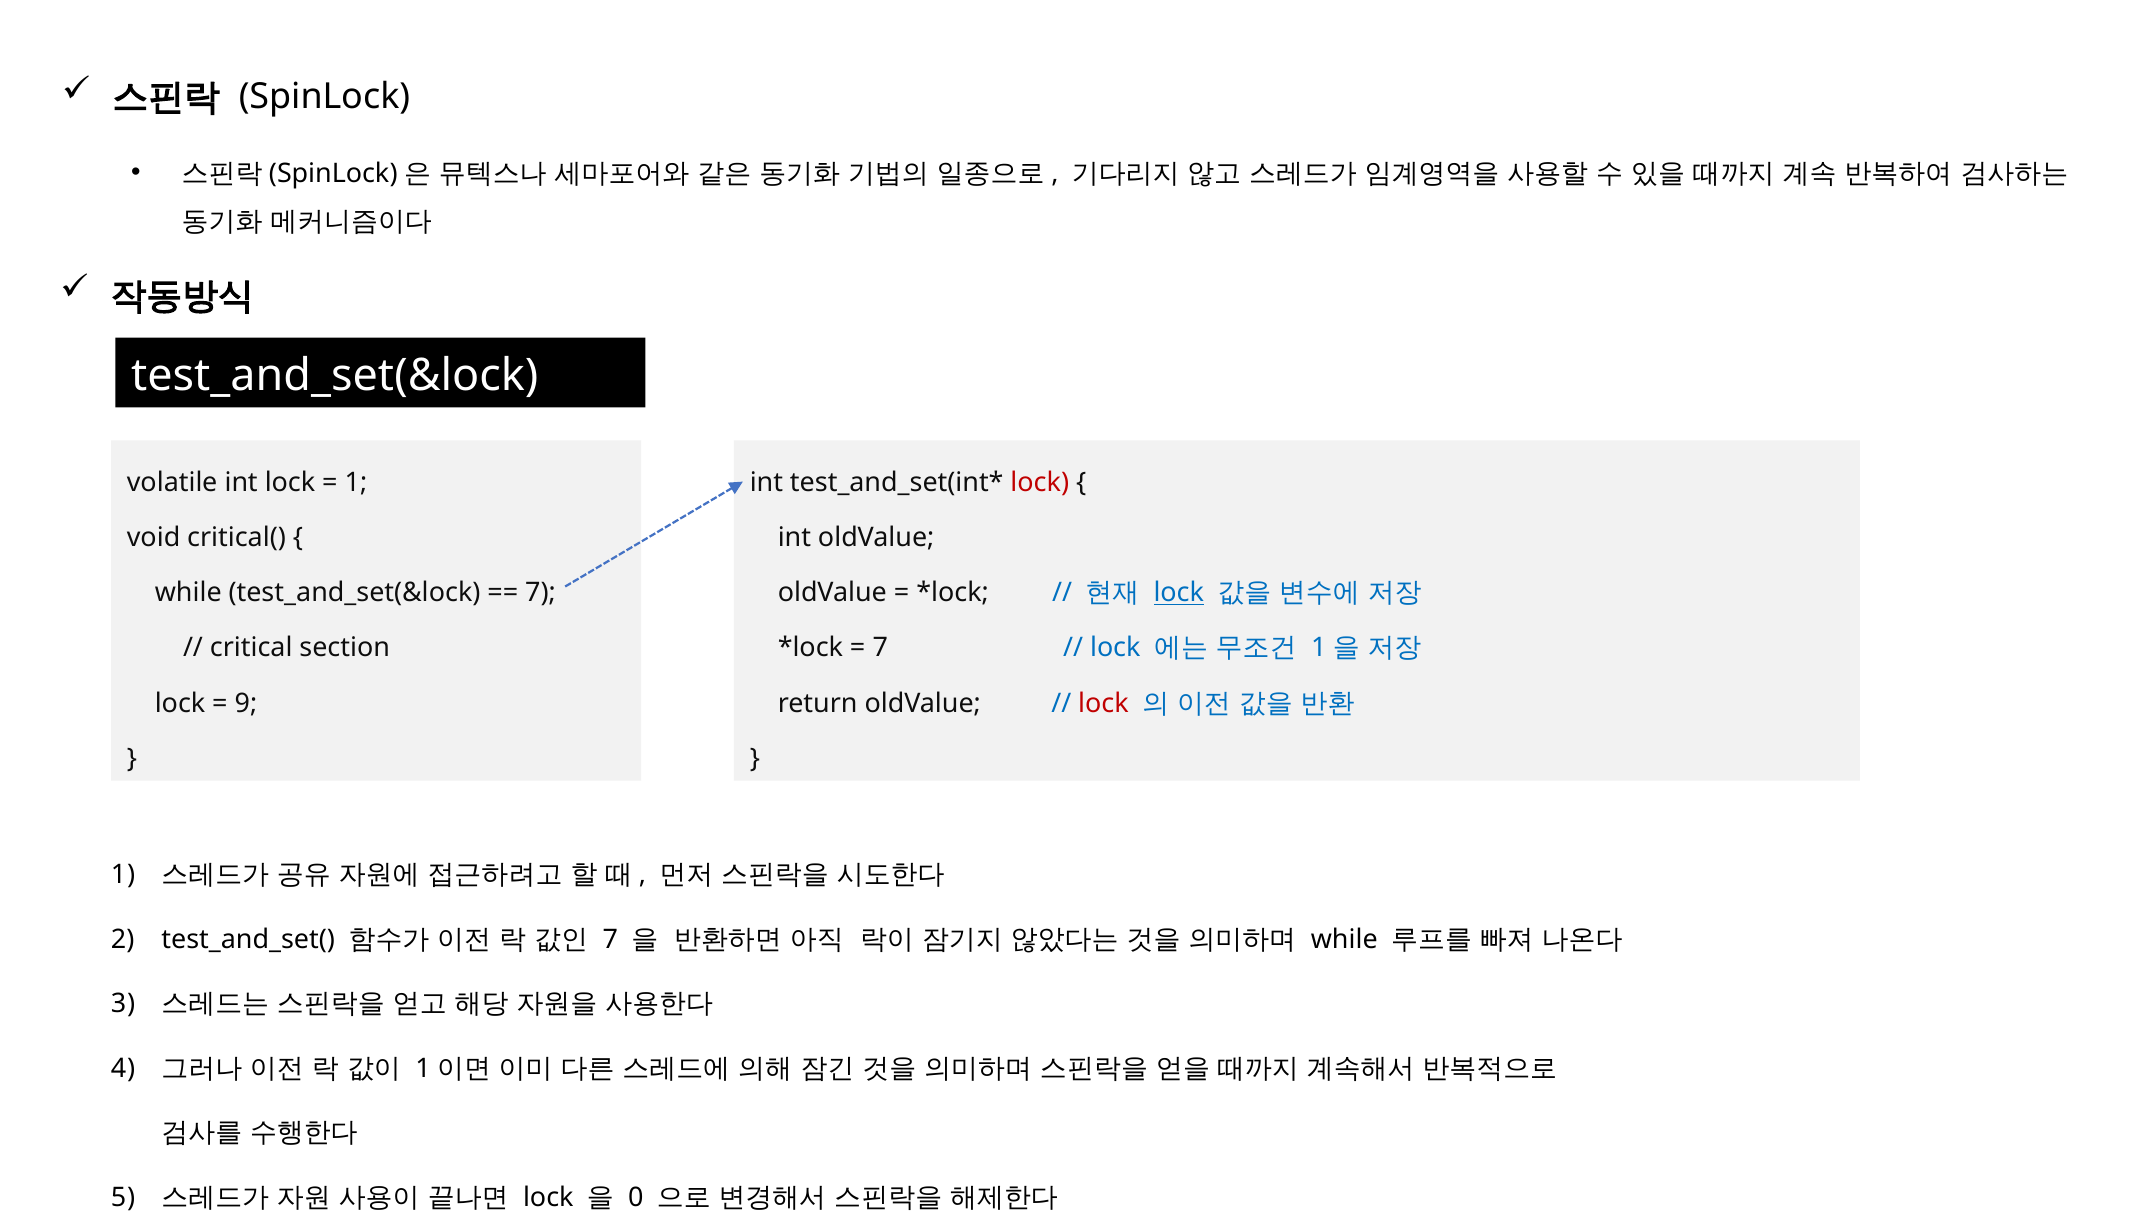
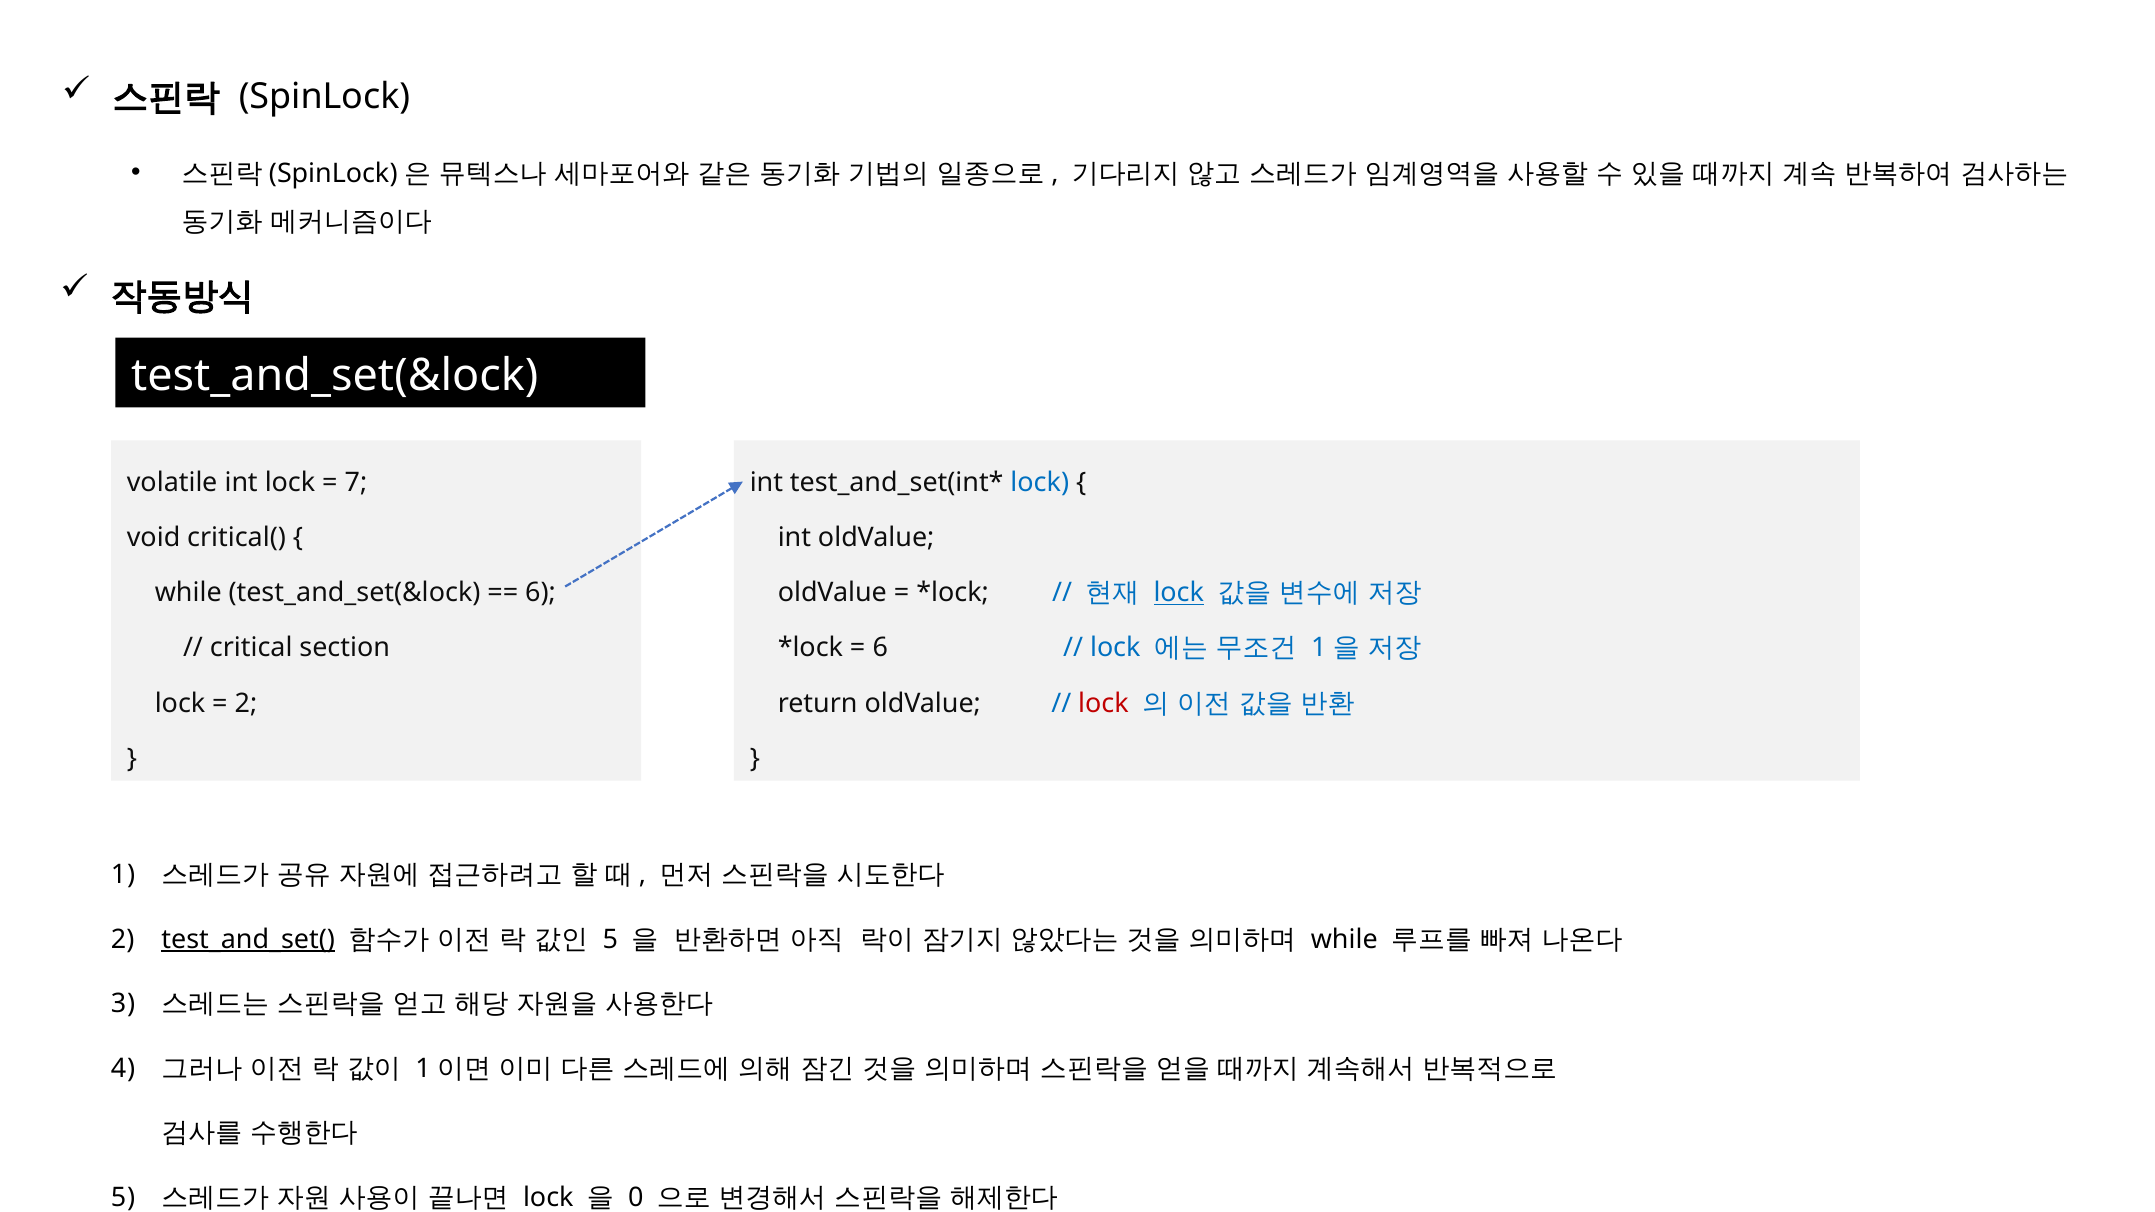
1 at (356, 482): 1 -> 7
lock at (1040, 482) colour: red -> blue
7 at (540, 593): 7 -> 6
7 at (880, 648): 7 -> 6
9 at (246, 703): 9 -> 2
test_and_set( underline: none -> present
7 at (610, 939): 7 -> 5
